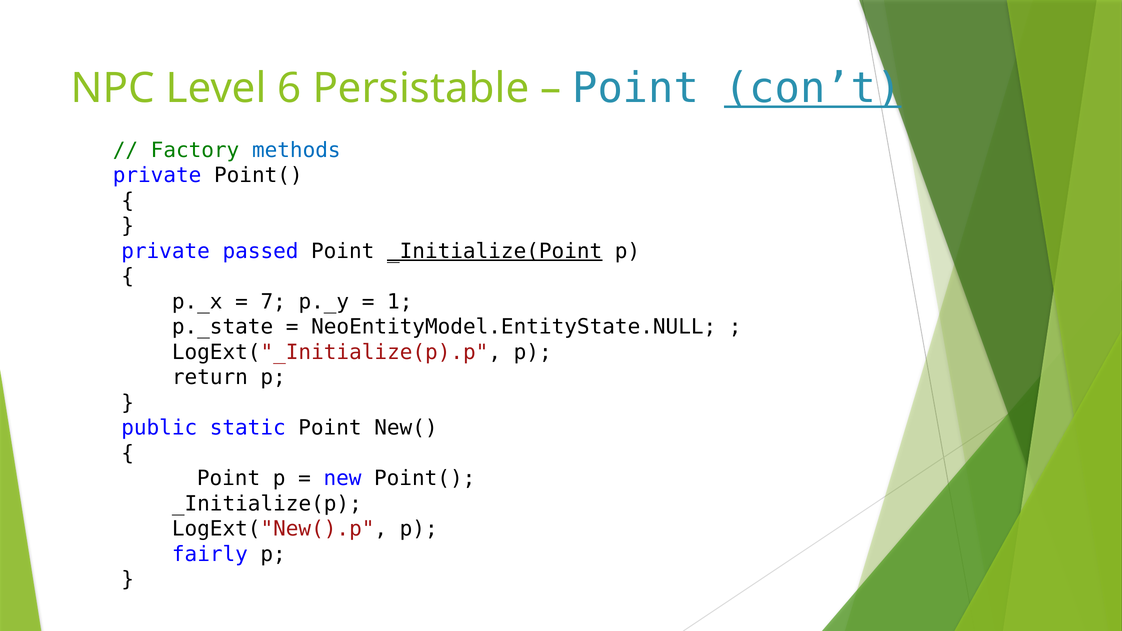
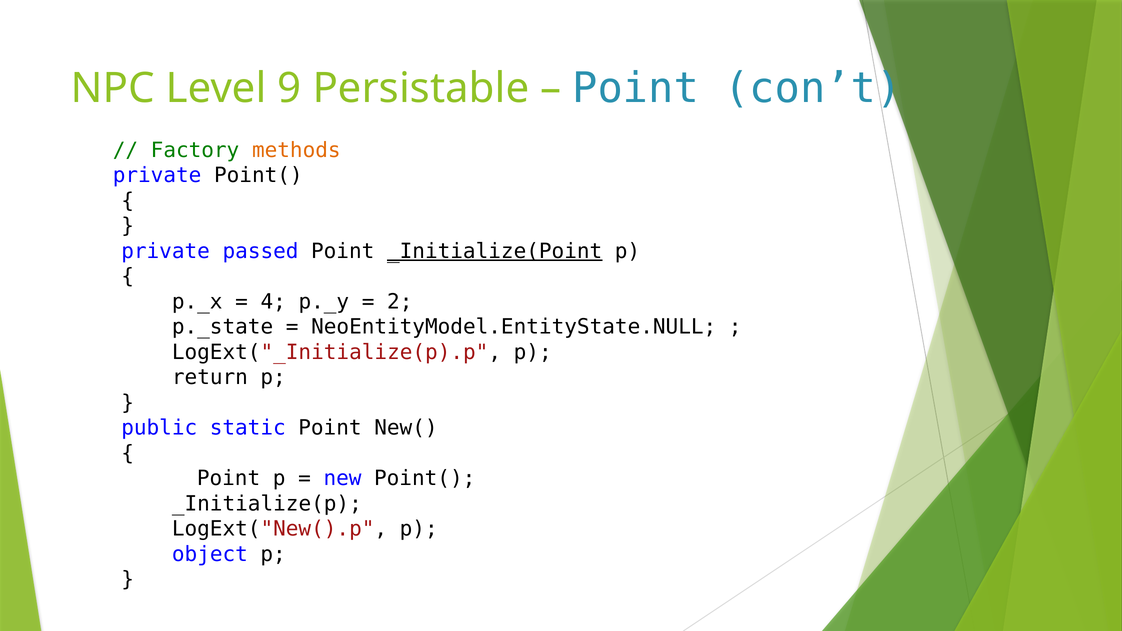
6: 6 -> 9
con’t underline: present -> none
methods colour: blue -> orange
7: 7 -> 4
1: 1 -> 2
fairly: fairly -> object
